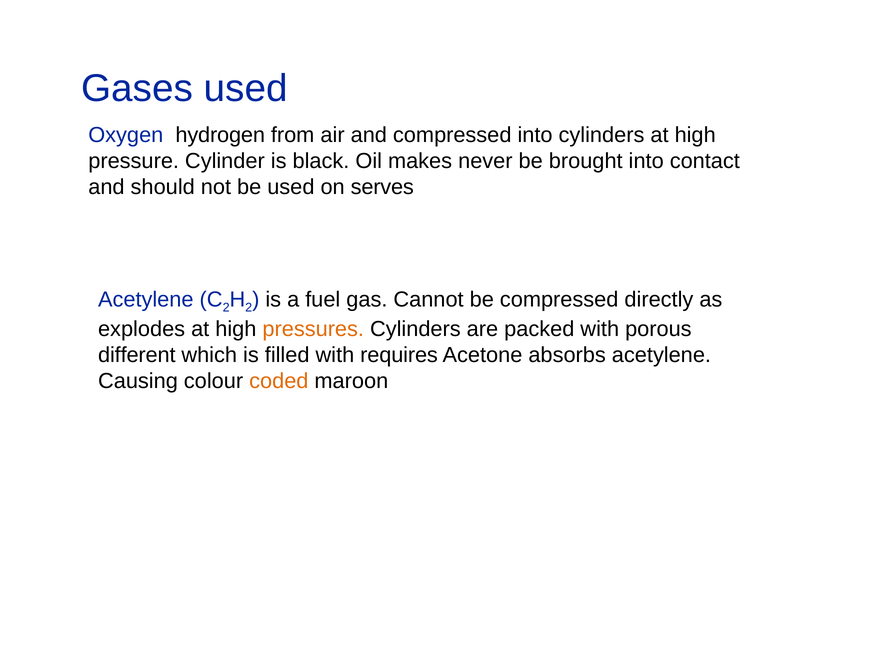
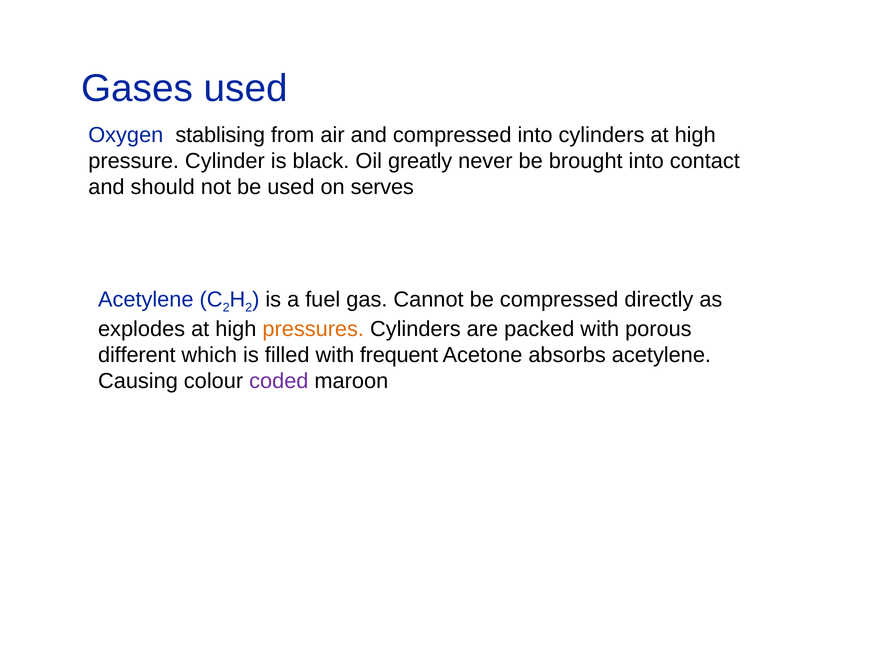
hydrogen: hydrogen -> stablising
makes: makes -> greatly
requires: requires -> frequent
coded colour: orange -> purple
